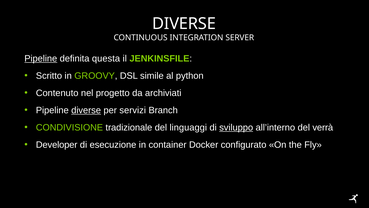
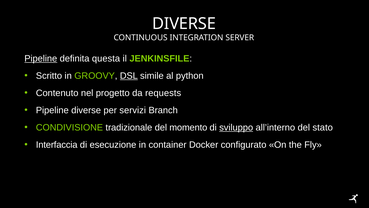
DSL underline: none -> present
archiviati: archiviati -> requests
diverse at (86, 110) underline: present -> none
linguaggi: linguaggi -> momento
verrà: verrà -> stato
Developer: Developer -> Interfaccia
